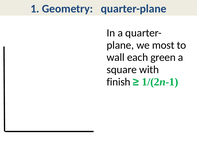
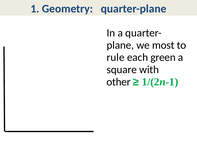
wall: wall -> rule
finish: finish -> other
